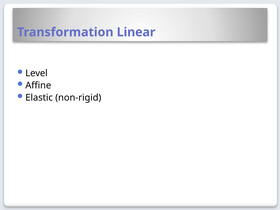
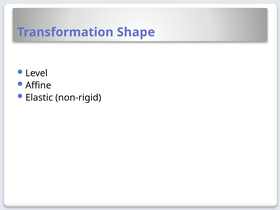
Linear: Linear -> Shape
